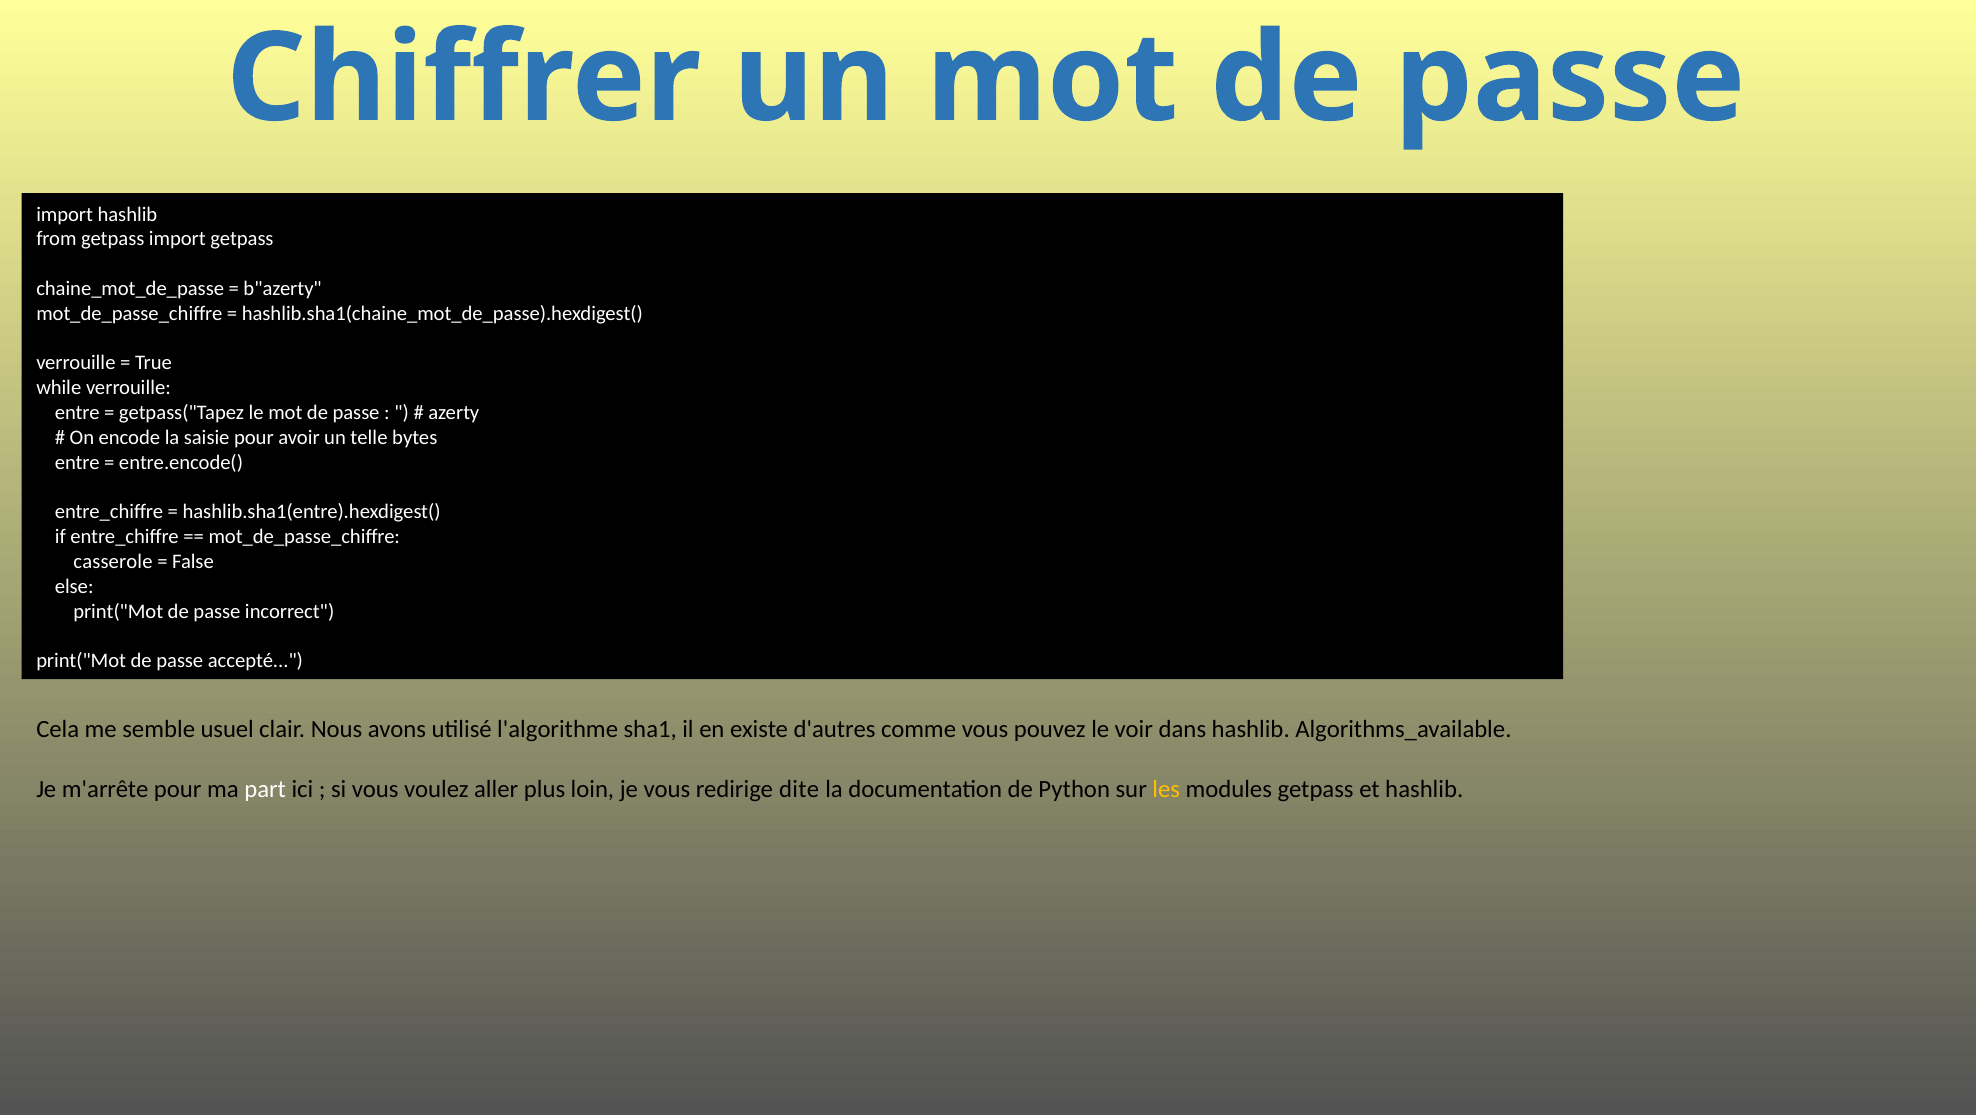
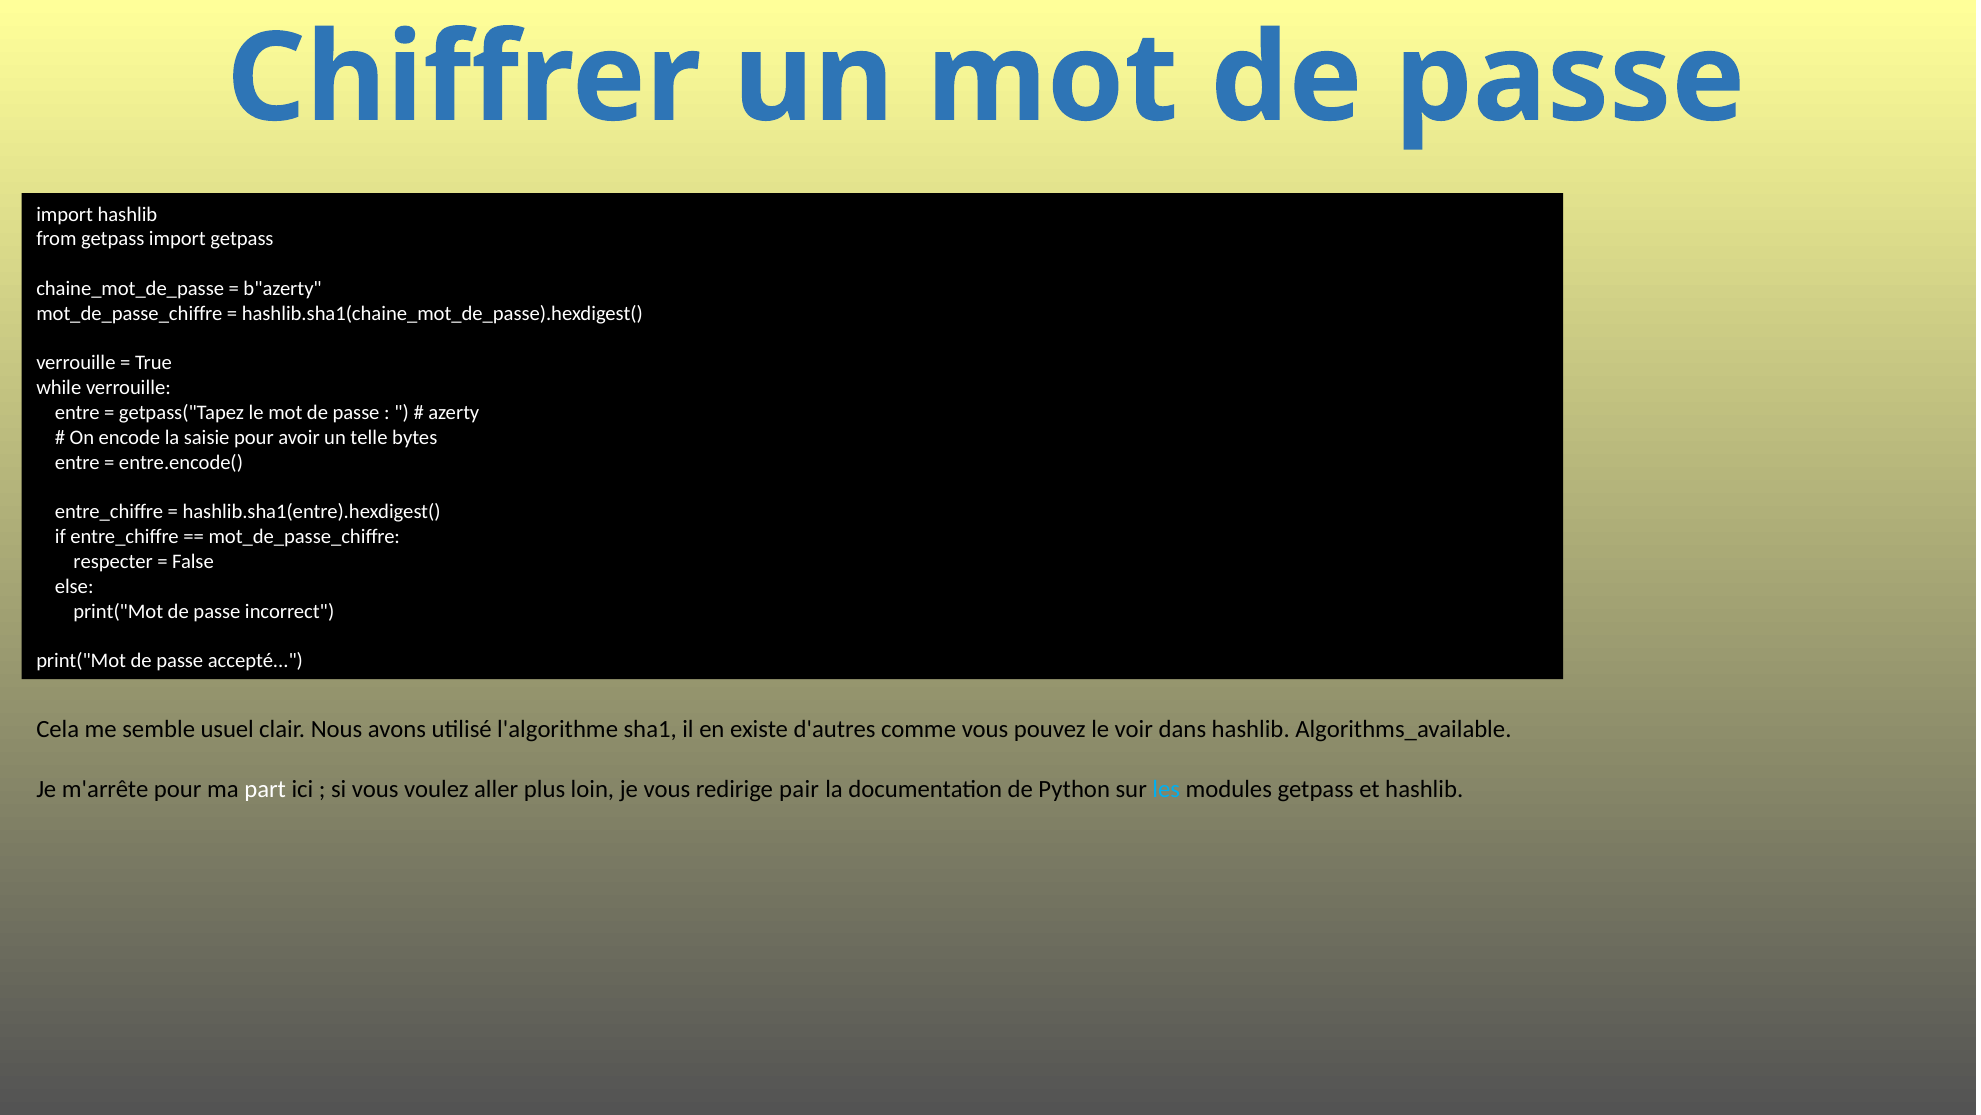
casserole: casserole -> respecter
dite: dite -> pair
les colour: yellow -> light blue
